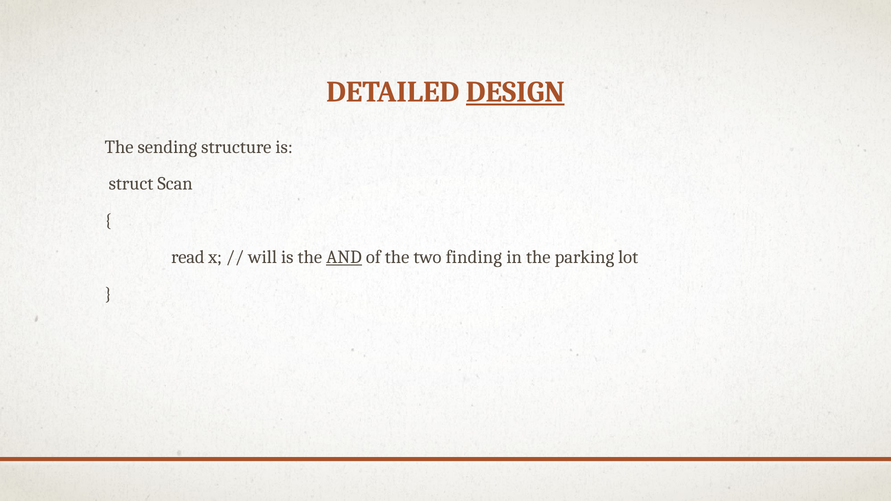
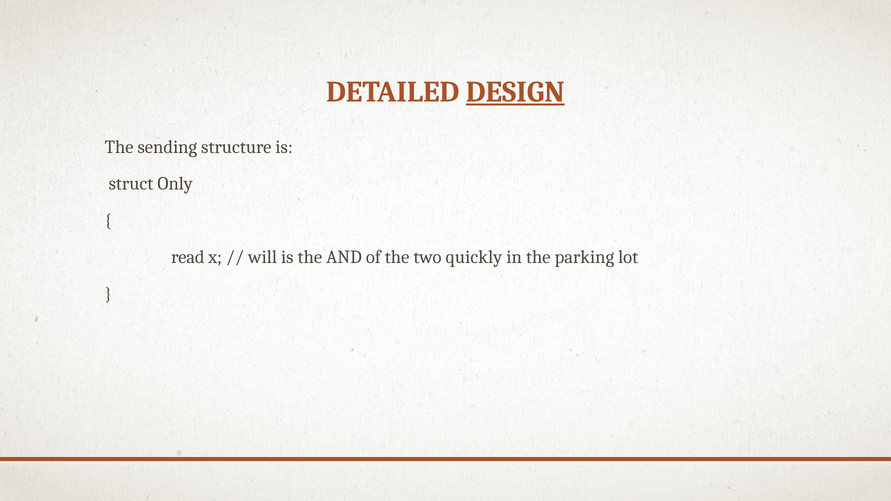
Scan: Scan -> Only
AND underline: present -> none
finding: finding -> quickly
